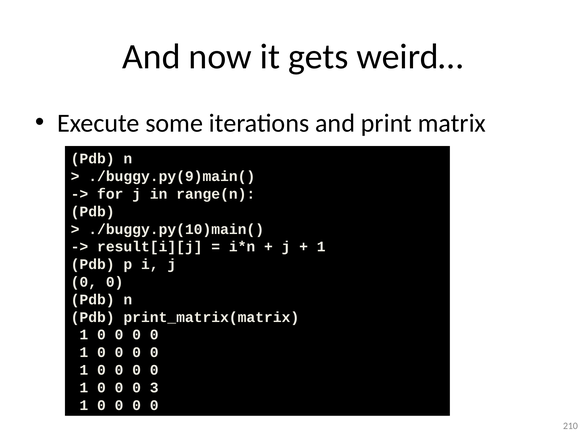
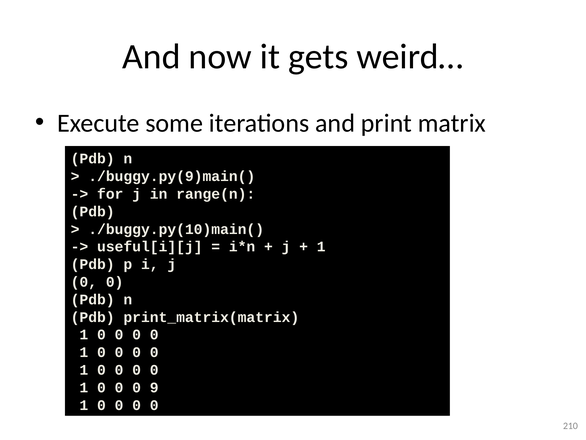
result[i][j: result[i][j -> useful[i][j
3: 3 -> 9
